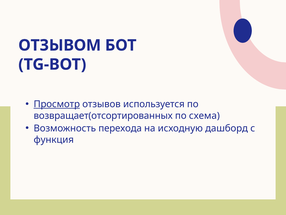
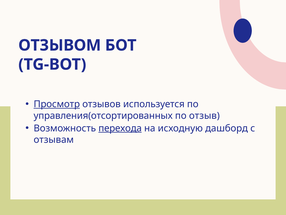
возвращает(отсортированных: возвращает(отсортированных -> управления(отсортированных
схема: схема -> отзыв
перехода underline: none -> present
функция: функция -> отзывам
